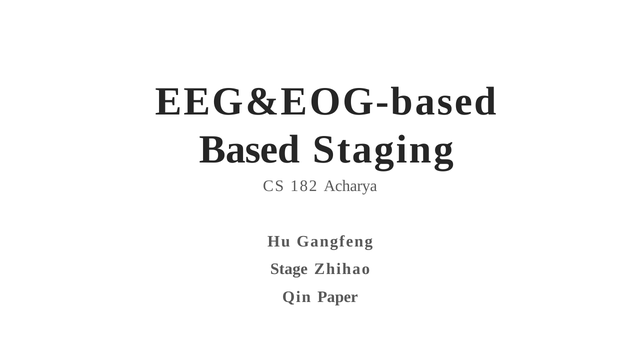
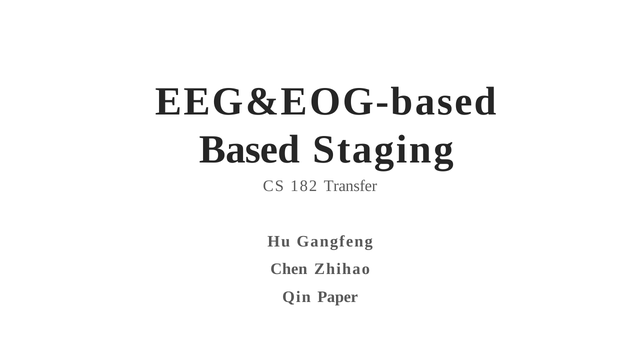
Acharya: Acharya -> Transfer
Stage: Stage -> Chen
